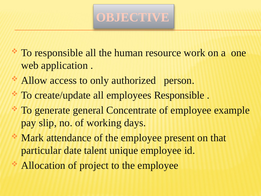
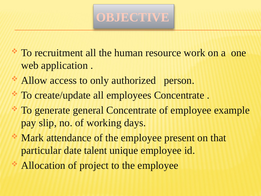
To responsible: responsible -> recruitment
employees Responsible: Responsible -> Concentrate
